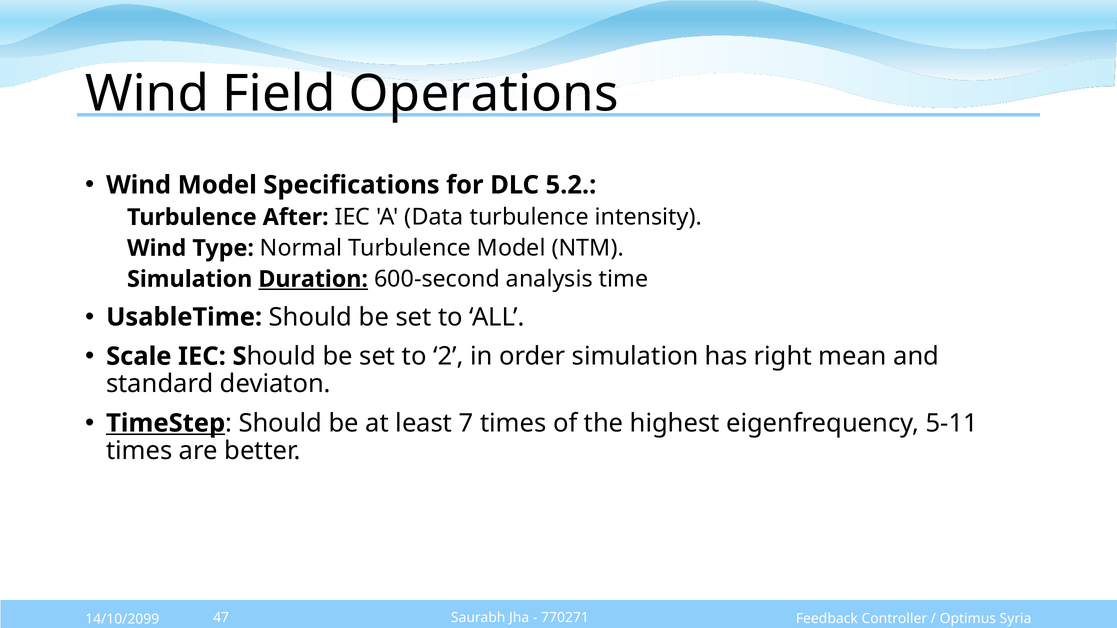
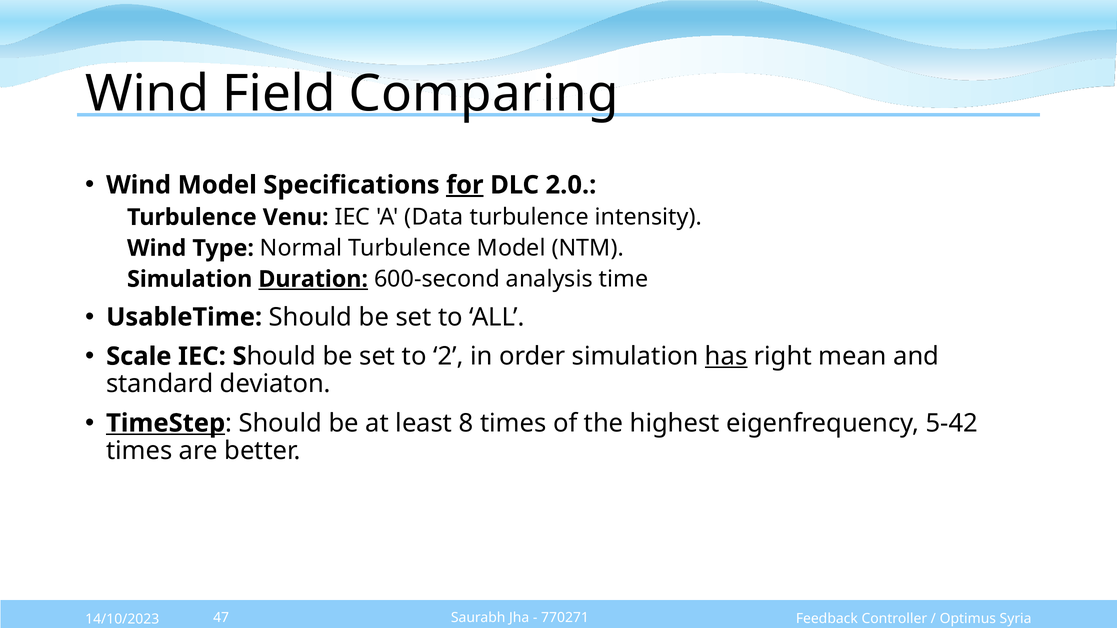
Operations: Operations -> Comparing
for underline: none -> present
5.2: 5.2 -> 2.0
After: After -> Venu
has underline: none -> present
7: 7 -> 8
5-11: 5-11 -> 5-42
14/10/2099: 14/10/2099 -> 14/10/2023
